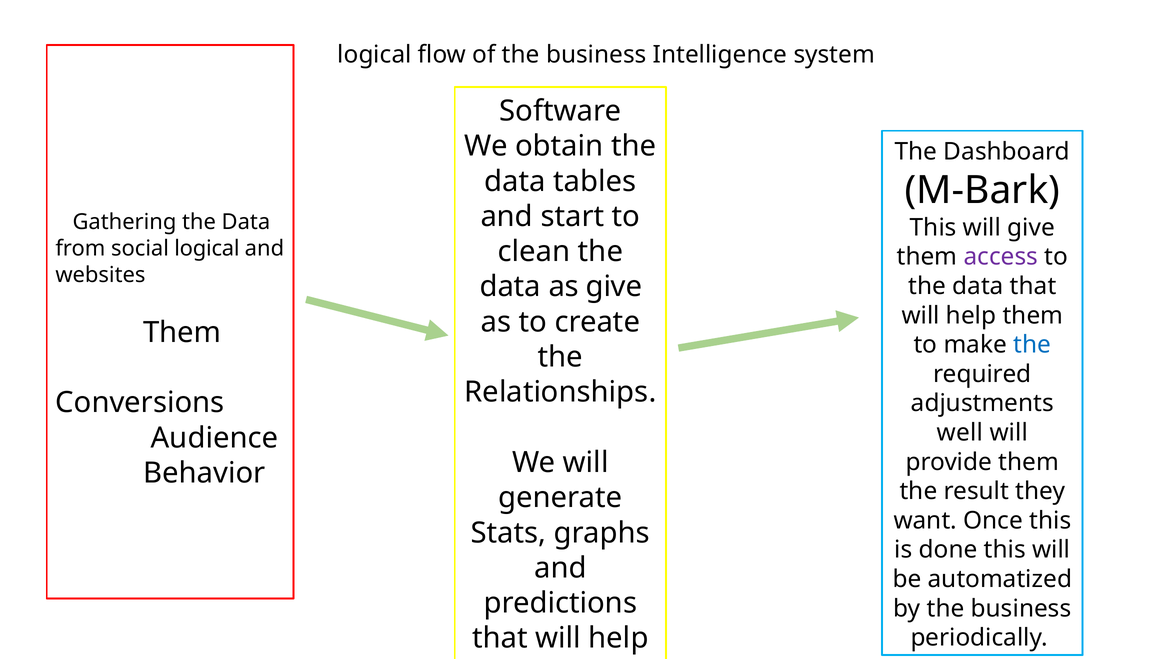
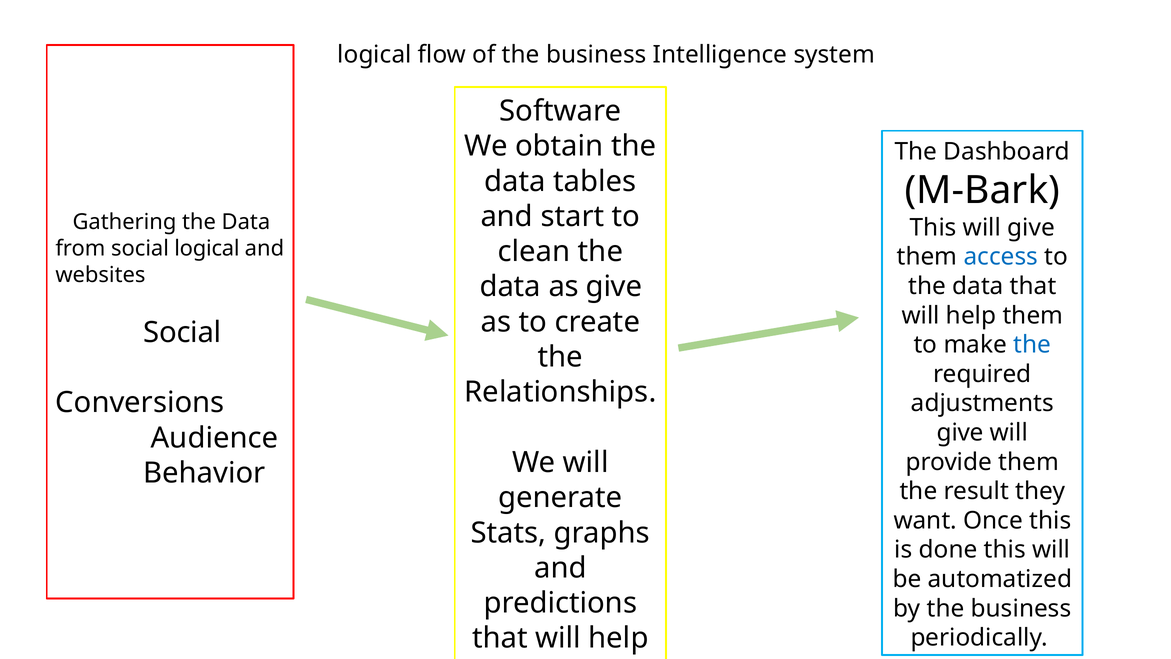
access colour: purple -> blue
Them at (182, 332): Them -> Social
well at (960, 433): well -> give
